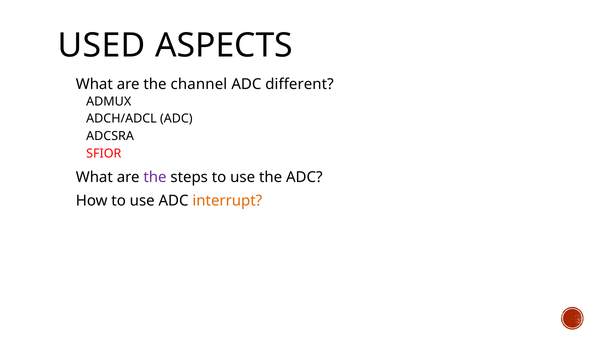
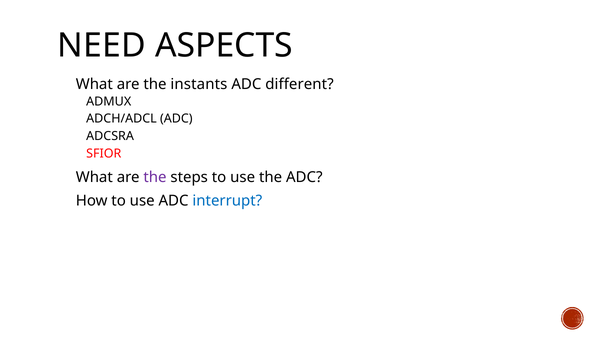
USED: USED -> NEED
channel: channel -> instants
interrupt colour: orange -> blue
